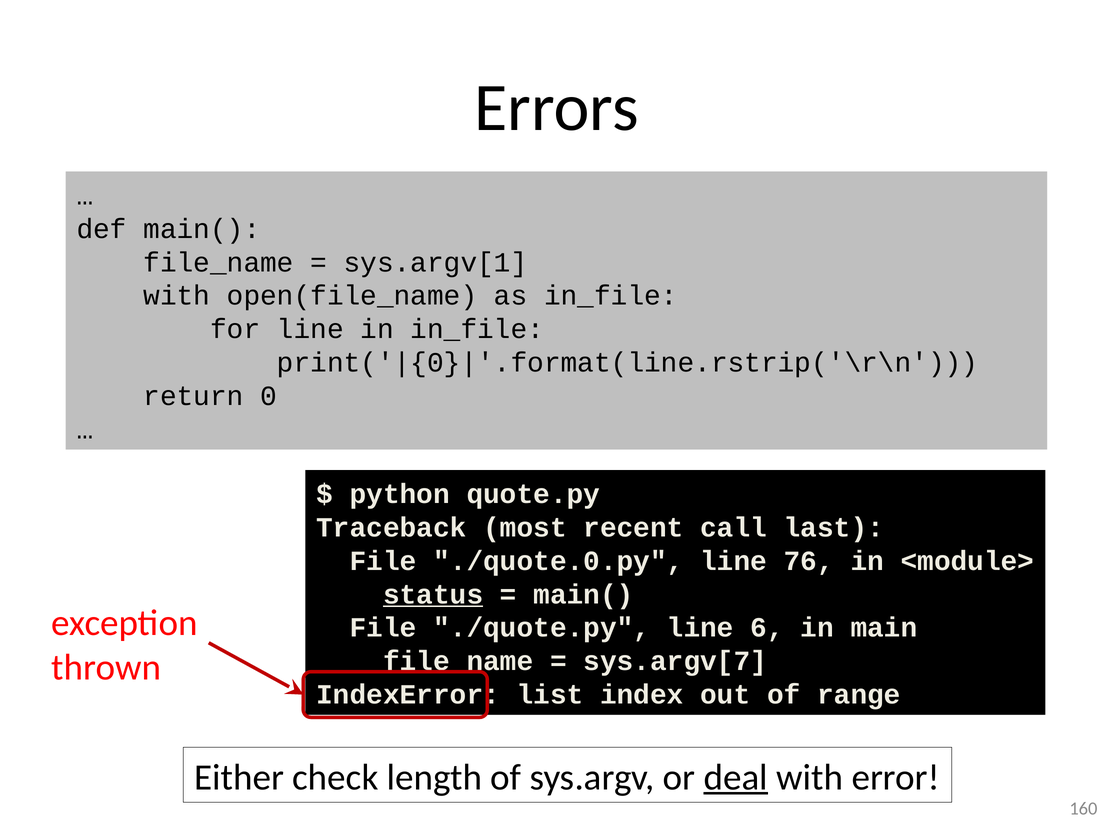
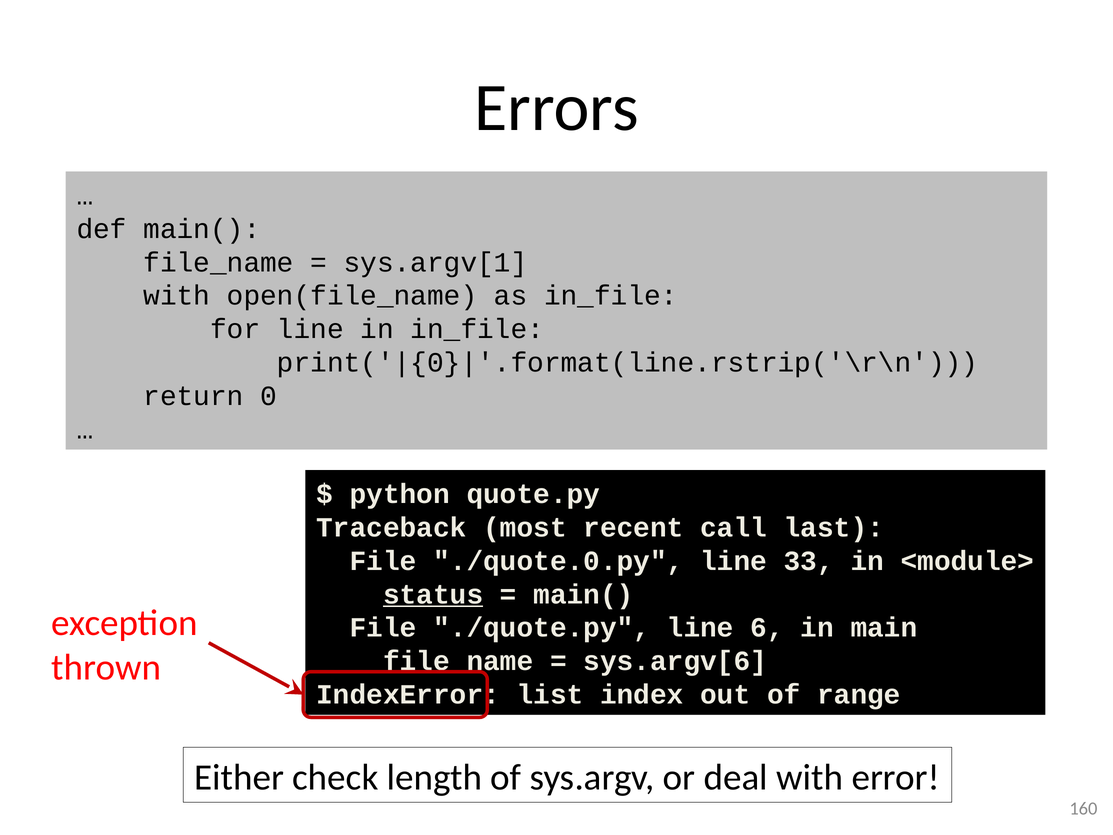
76: 76 -> 33
sys.argv[7: sys.argv[7 -> sys.argv[6
deal underline: present -> none
